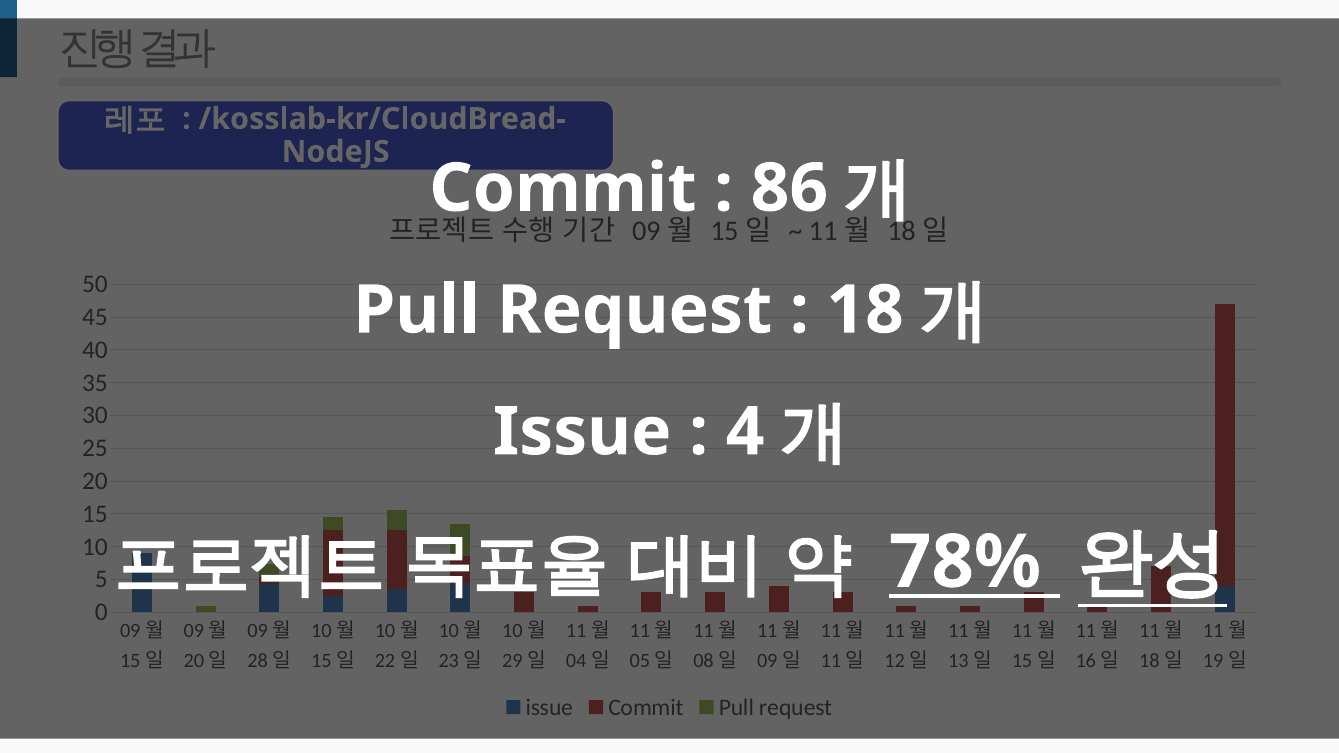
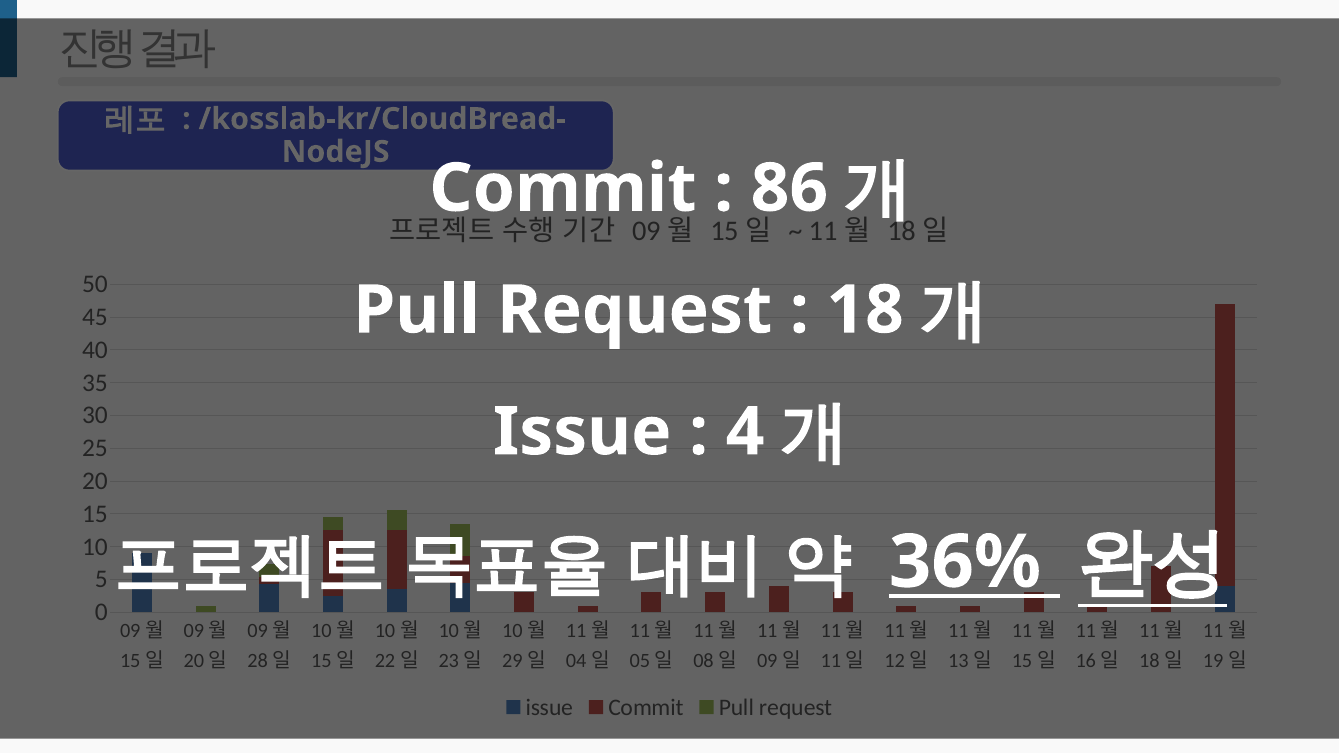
78%: 78% -> 36%
